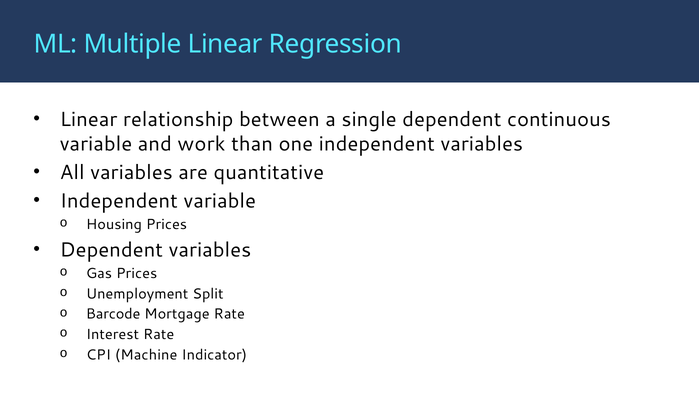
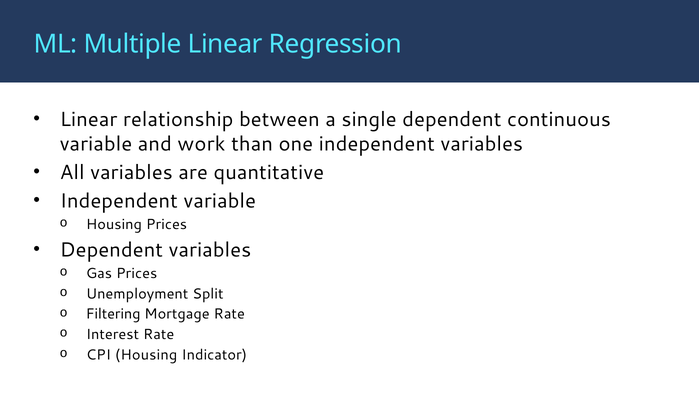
Barcode: Barcode -> Filtering
CPI Machine: Machine -> Housing
